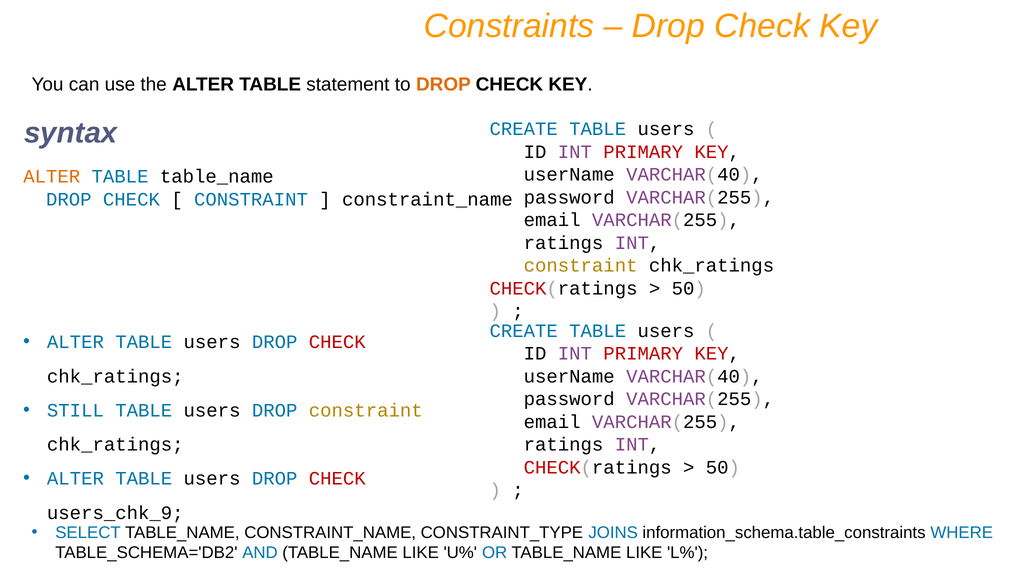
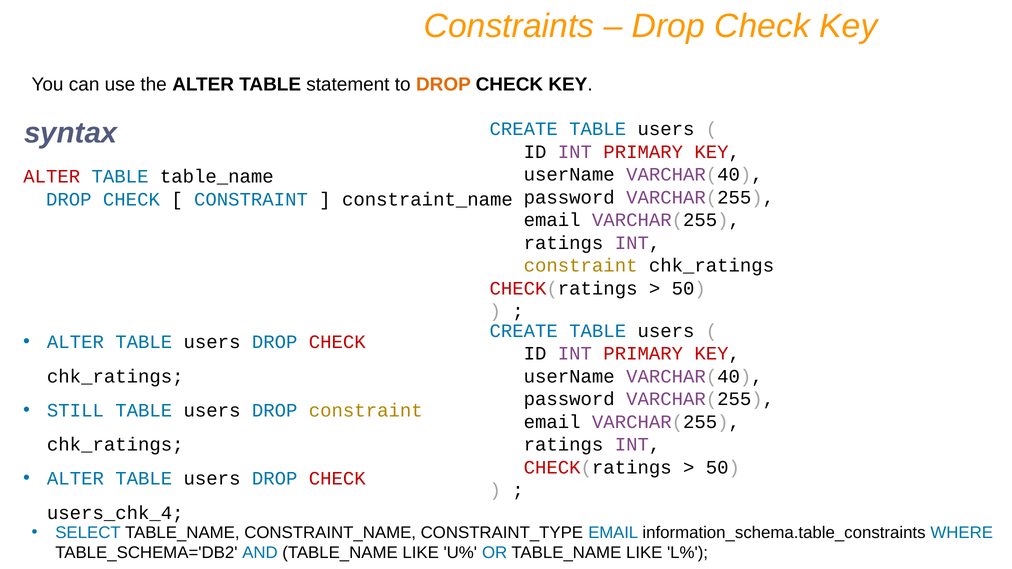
ALTER at (52, 177) colour: orange -> red
users_chk_9: users_chk_9 -> users_chk_4
CONSTRAINT_TYPE JOINS: JOINS -> EMAIL
